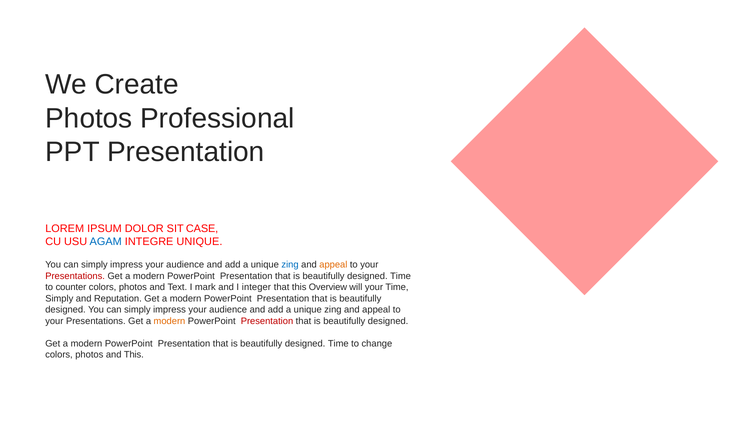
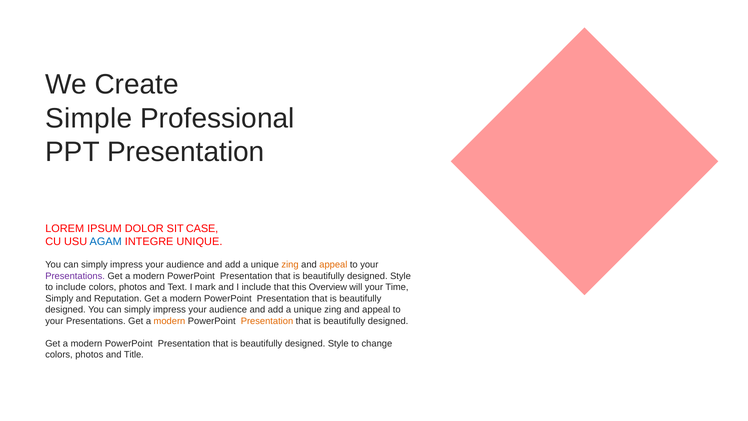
Photos at (89, 118): Photos -> Simple
zing at (290, 265) colour: blue -> orange
Presentations at (75, 276) colour: red -> purple
Time at (401, 276): Time -> Style
to counter: counter -> include
I integer: integer -> include
Presentation at (267, 321) colour: red -> orange
Time at (338, 343): Time -> Style
and This: This -> Title
